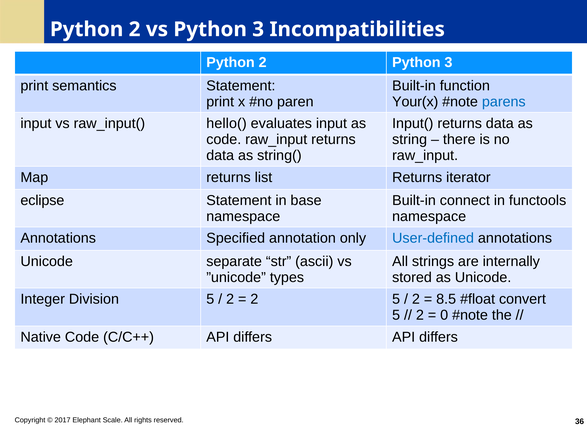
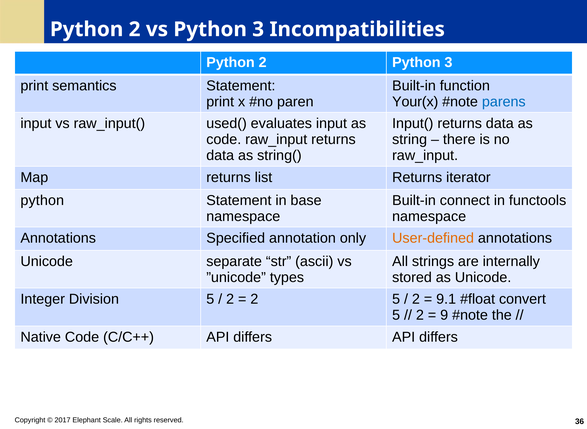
hello(: hello( -> used(
eclipse at (42, 201): eclipse -> python
User-defined colour: blue -> orange
8.5: 8.5 -> 9.1
0: 0 -> 9
